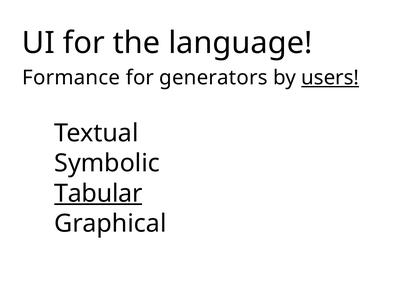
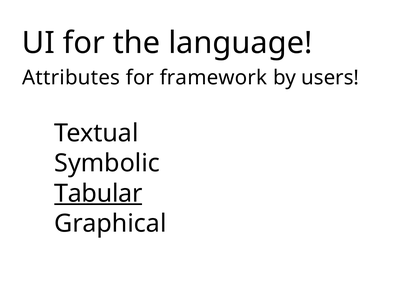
Formance: Formance -> Attributes
generators: generators -> framework
users underline: present -> none
